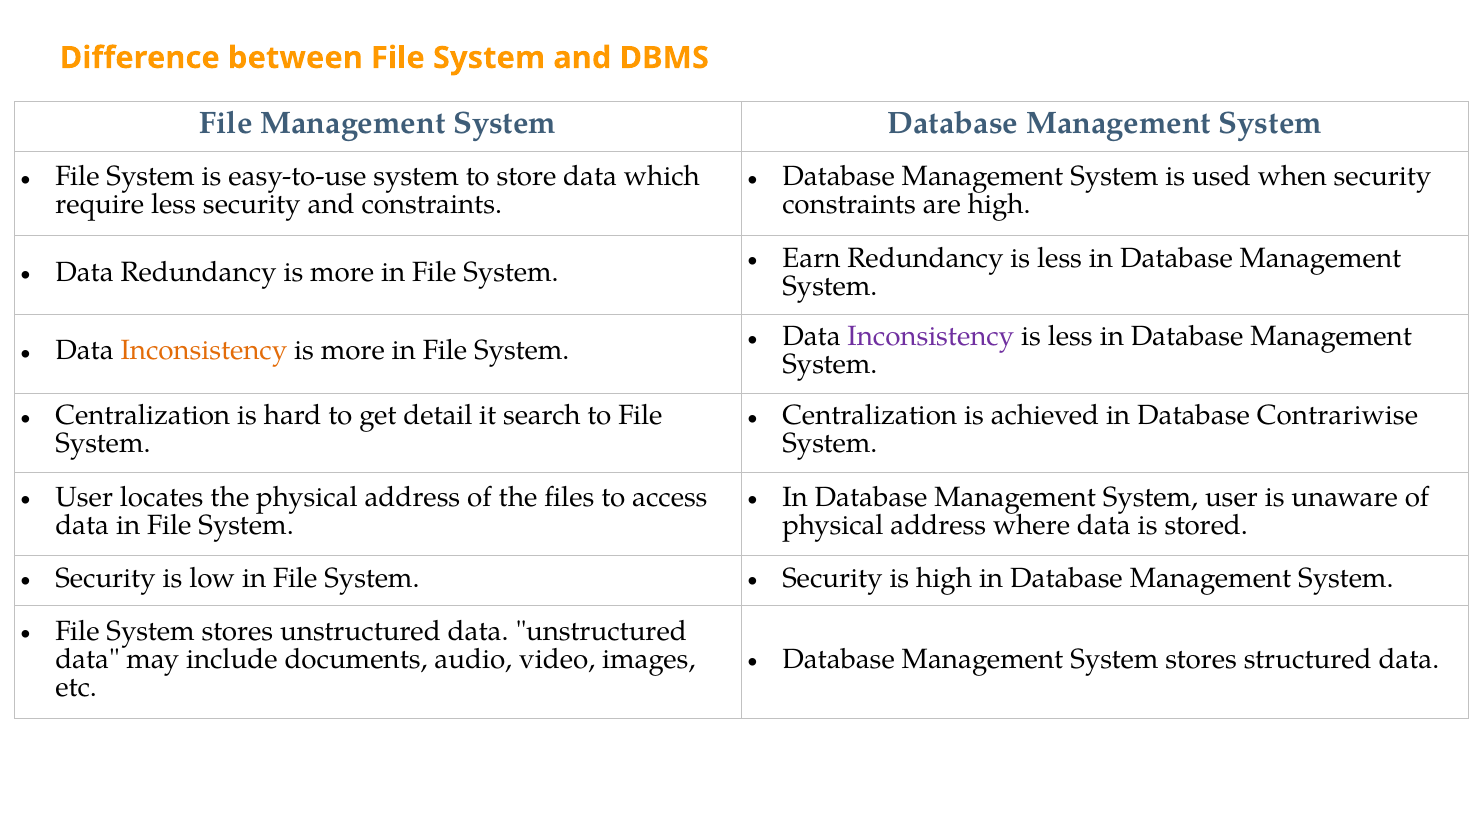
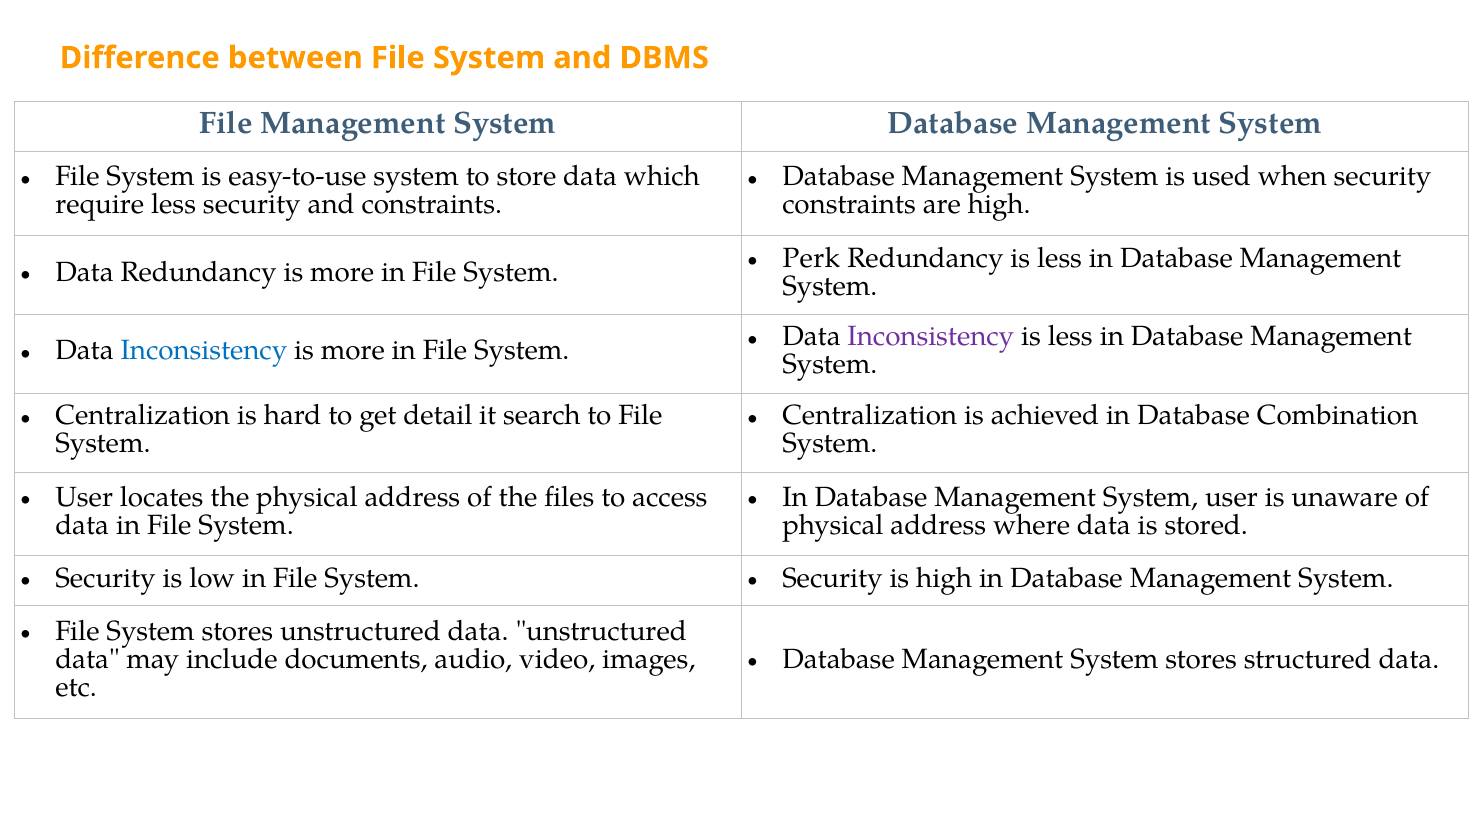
Earn: Earn -> Perk
Inconsistency at (204, 351) colour: orange -> blue
Contrariwise: Contrariwise -> Combination
